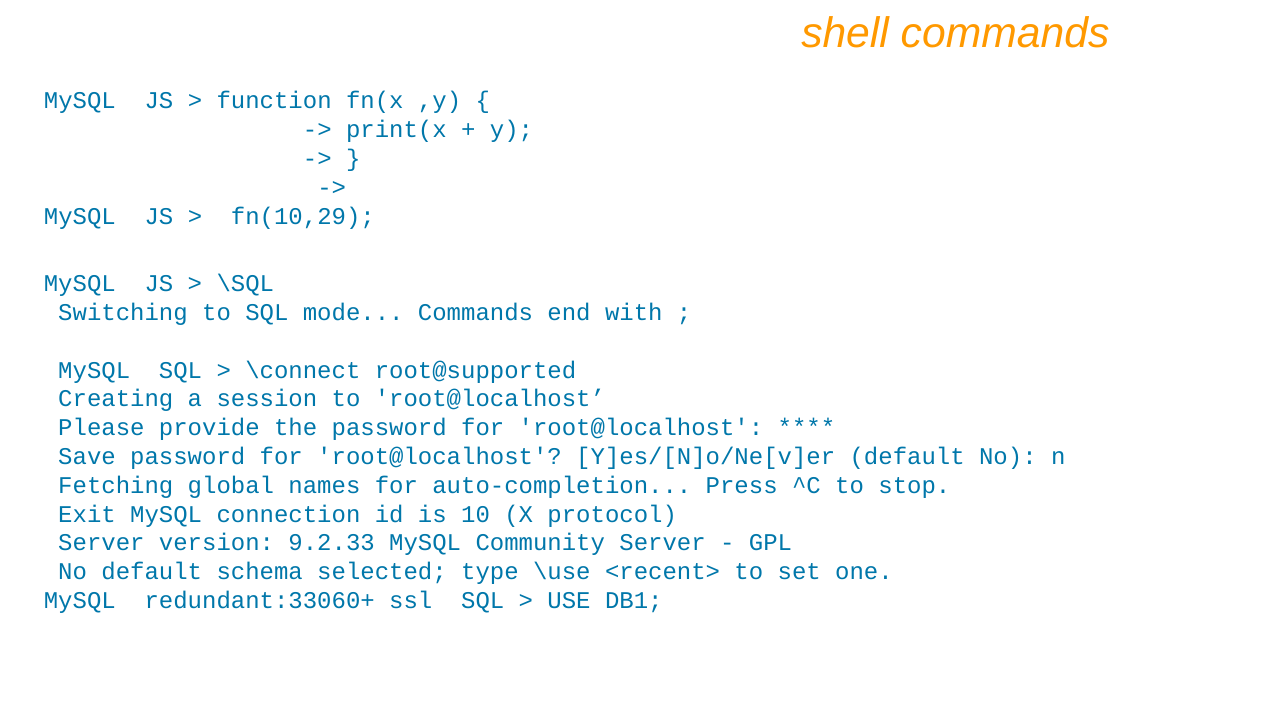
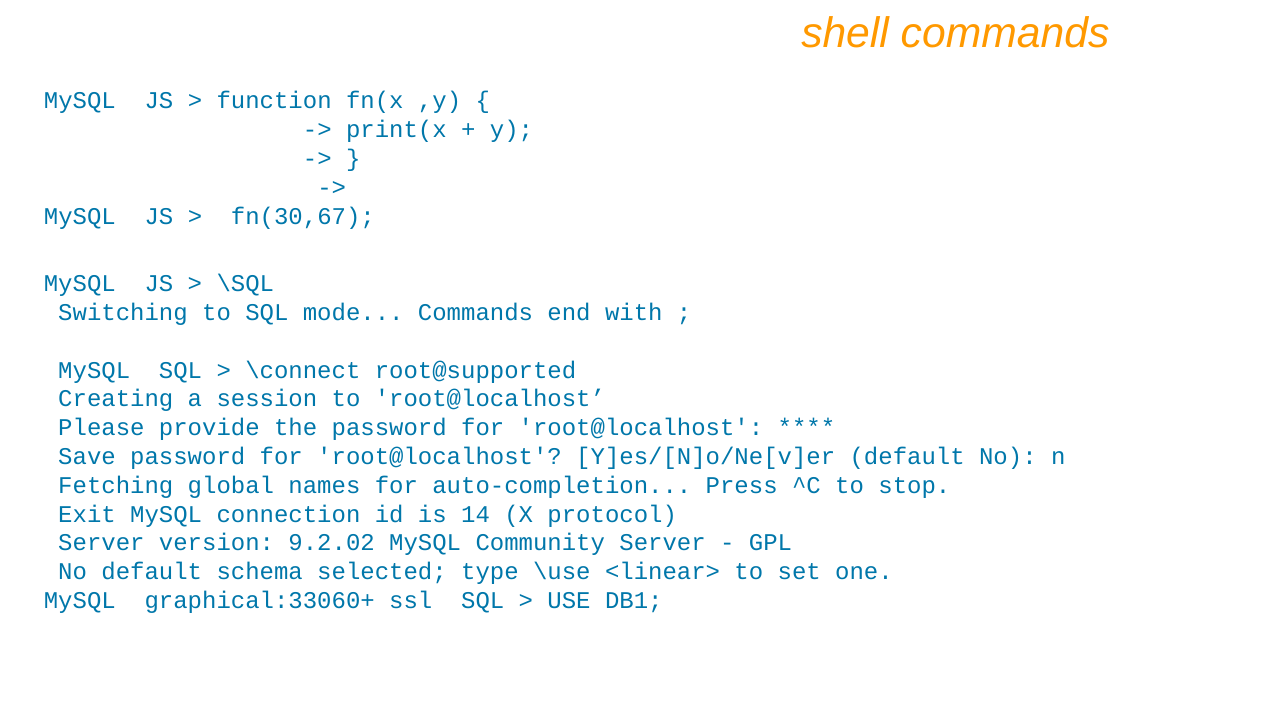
fn(10,29: fn(10,29 -> fn(30,67
10: 10 -> 14
9.2.33: 9.2.33 -> 9.2.02
<recent>: <recent> -> <linear>
redundant:33060+: redundant:33060+ -> graphical:33060+
